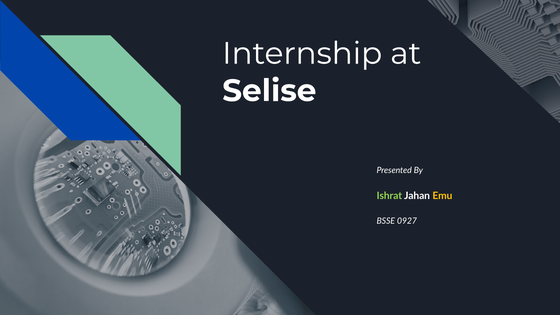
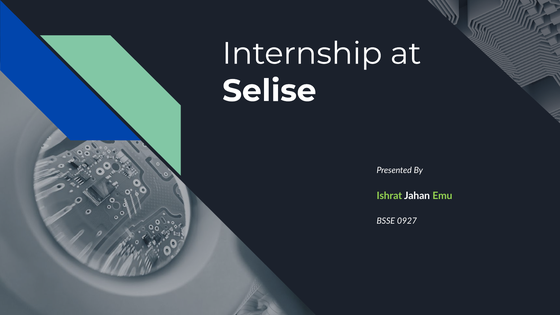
Emu colour: yellow -> light green
